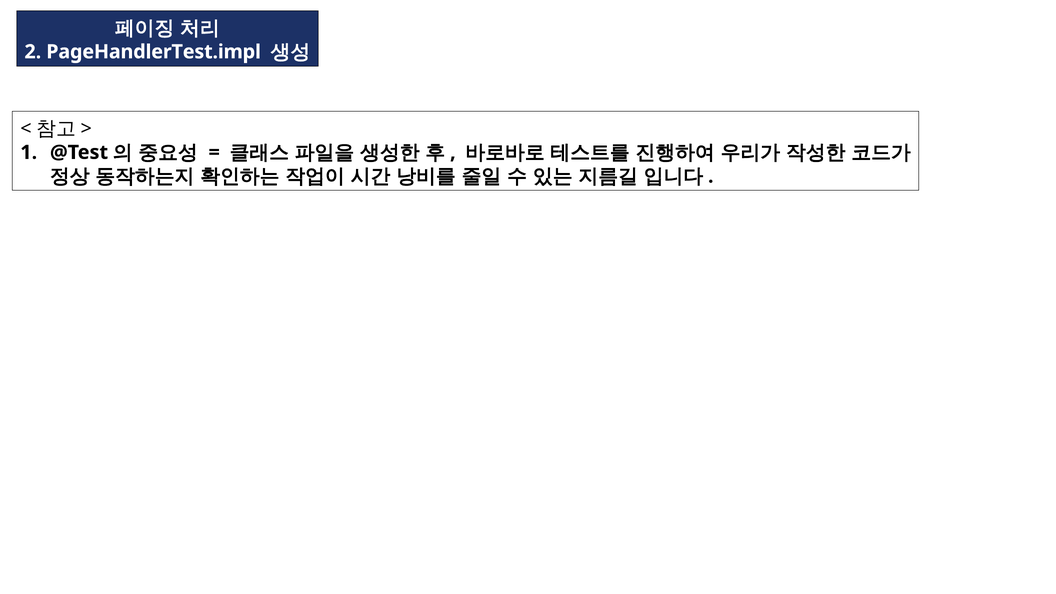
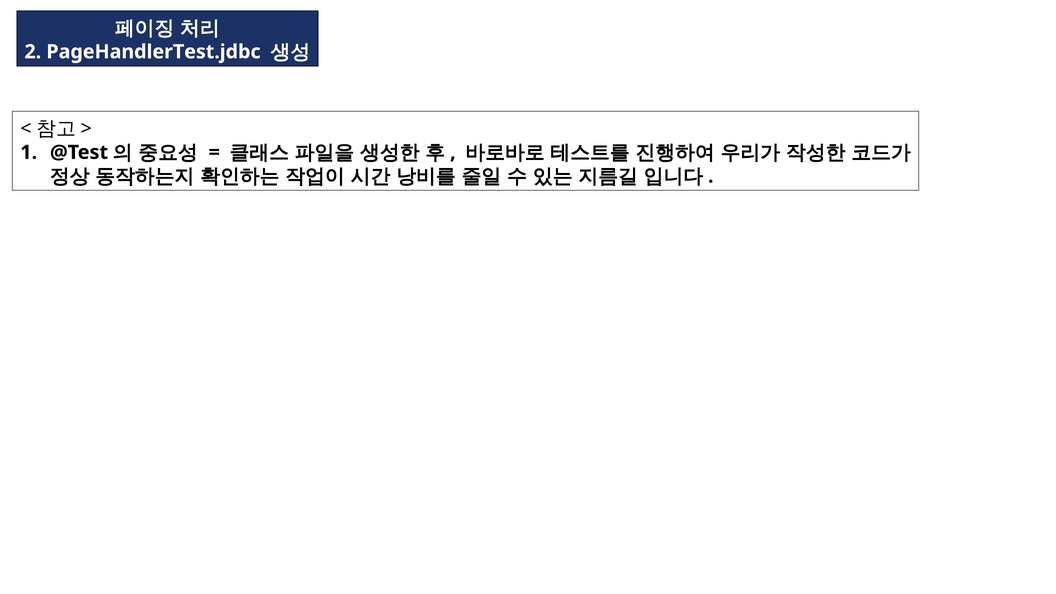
PageHandlerTest.impl: PageHandlerTest.impl -> PageHandlerTest.jdbc
